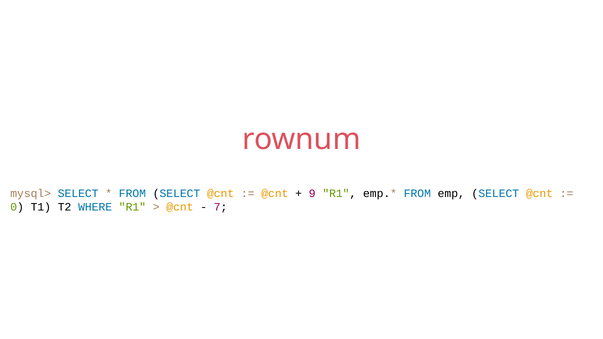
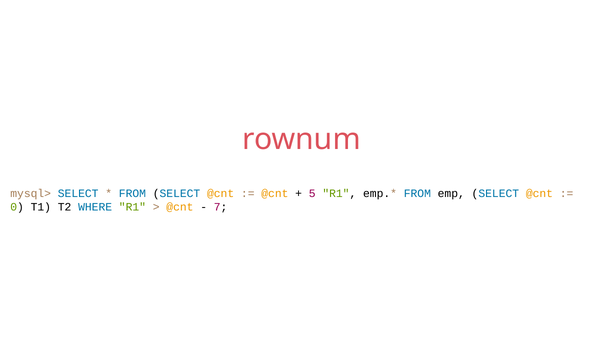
9: 9 -> 5
